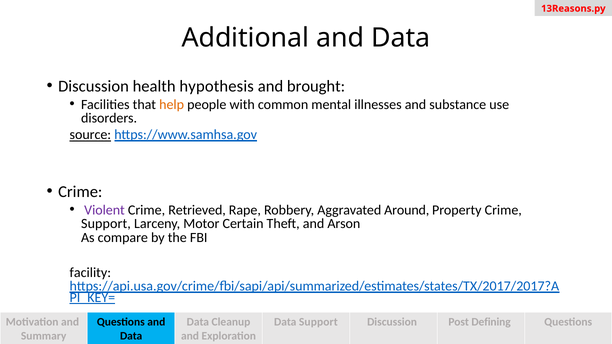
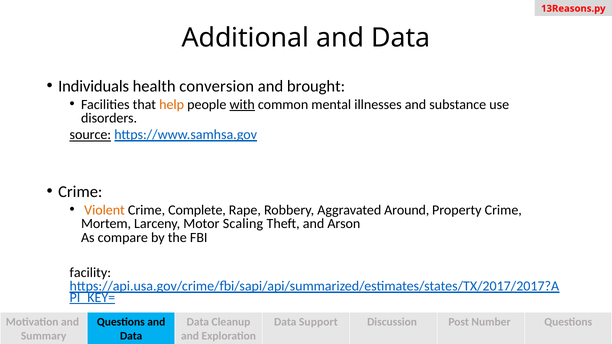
Discussion at (93, 86): Discussion -> Individuals
hypothesis: hypothesis -> conversion
with underline: none -> present
Violent colour: purple -> orange
Retrieved: Retrieved -> Complete
Support at (106, 224): Support -> Mortem
Certain: Certain -> Scaling
Defining: Defining -> Number
